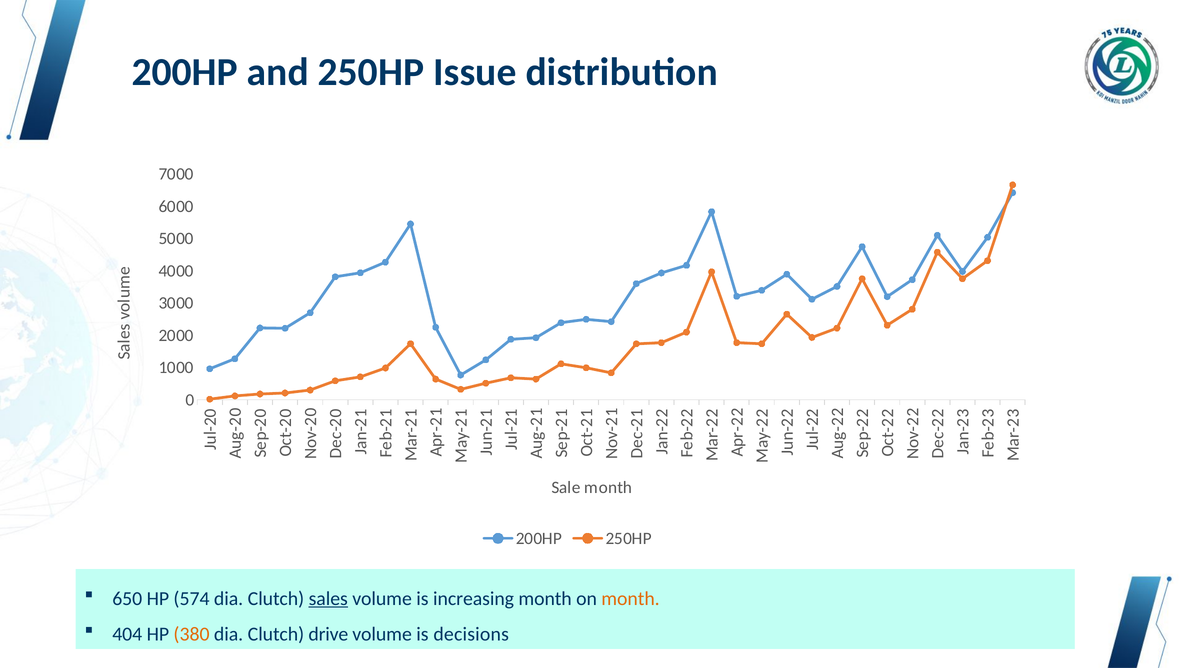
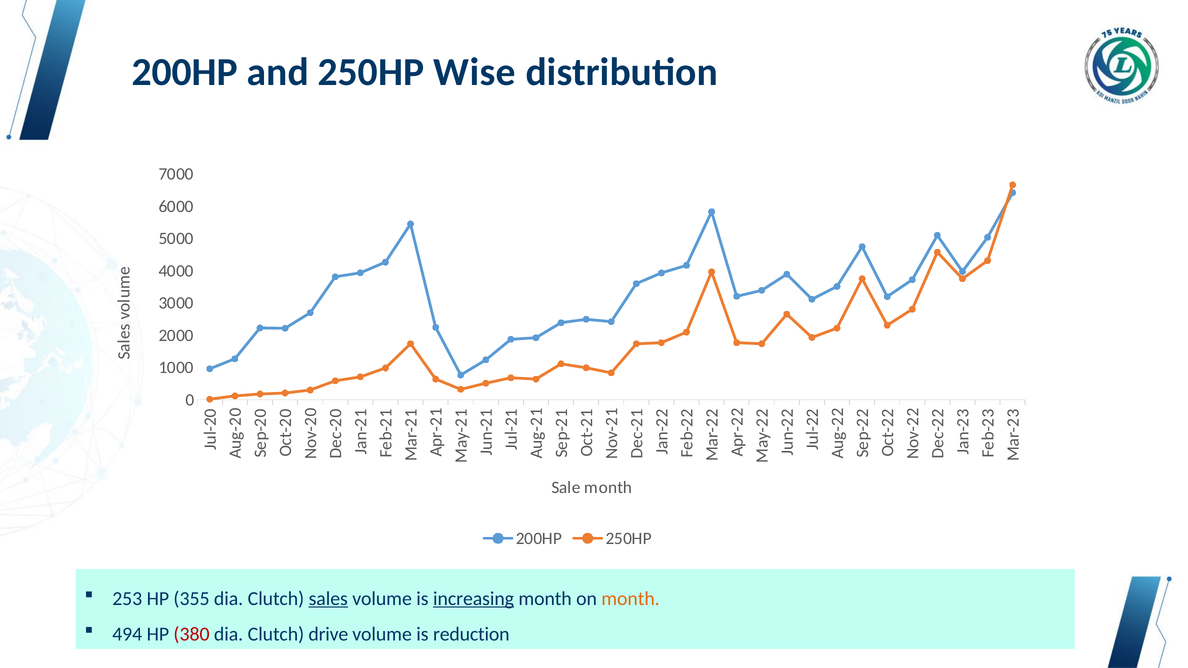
Issue: Issue -> Wise
650: 650 -> 253
574: 574 -> 355
increasing underline: none -> present
404: 404 -> 494
380 colour: orange -> red
decisions: decisions -> reduction
